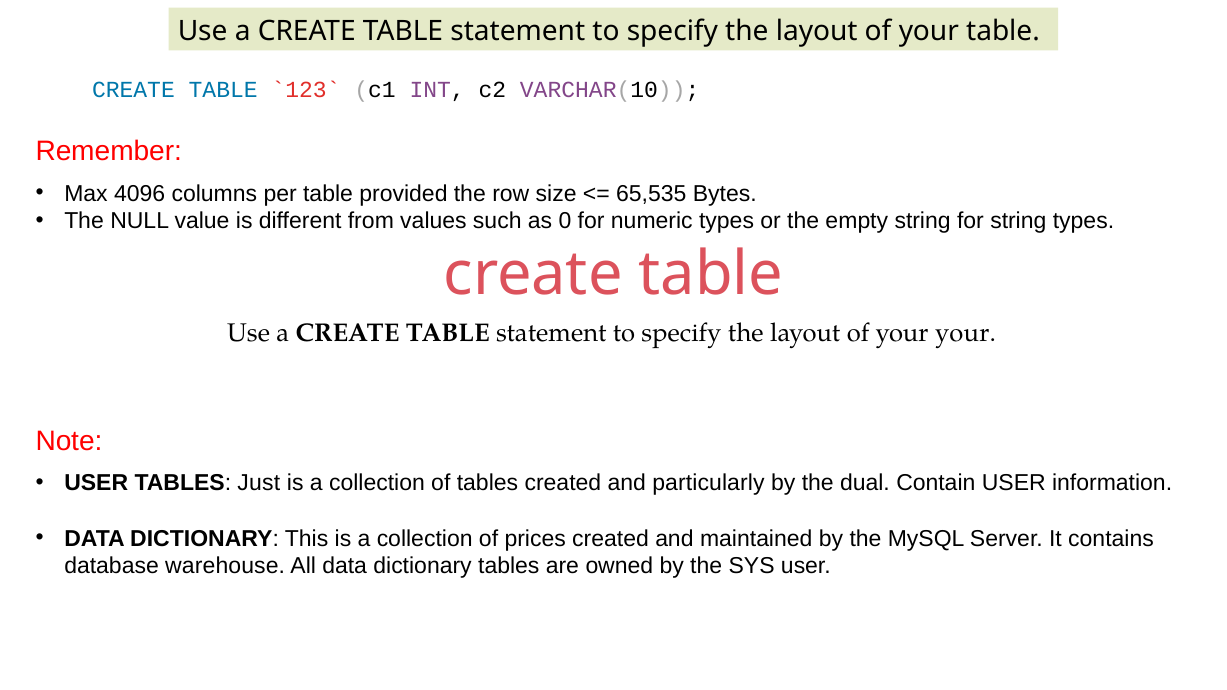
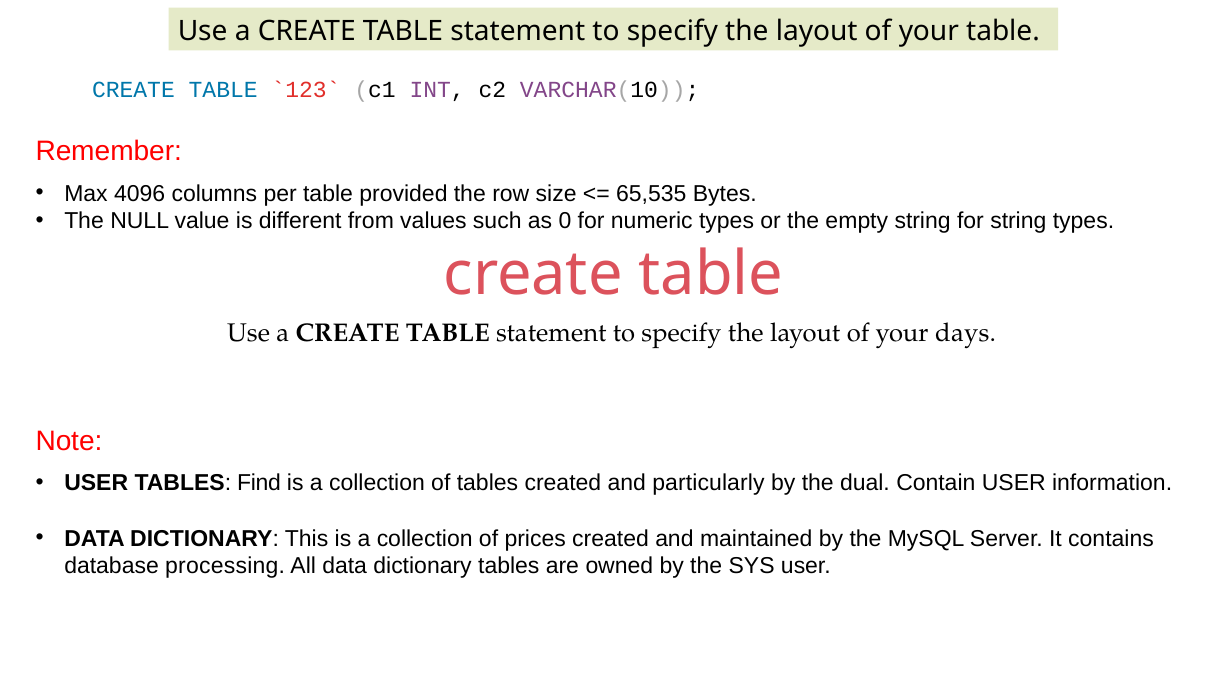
your your: your -> days
Just: Just -> Find
warehouse: warehouse -> processing
